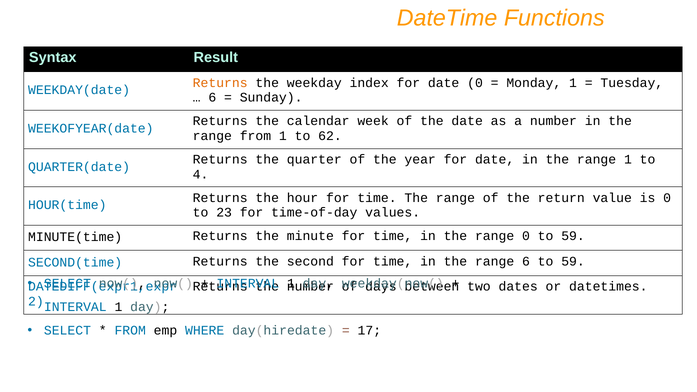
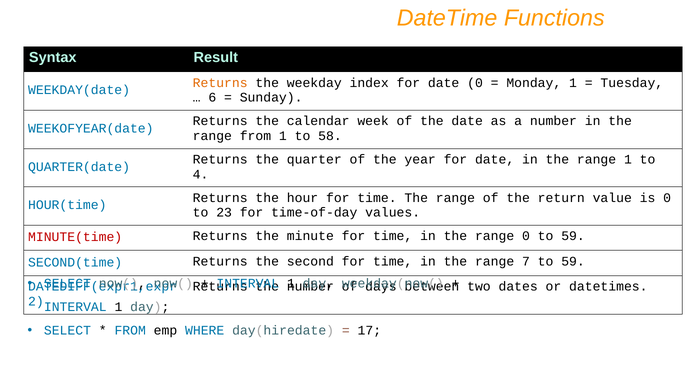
62: 62 -> 58
MINUTE(time colour: black -> red
range 6: 6 -> 7
